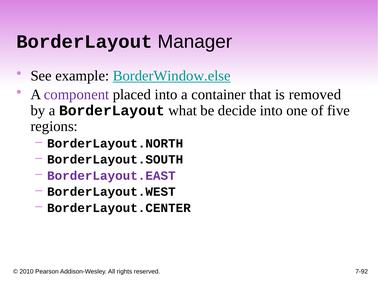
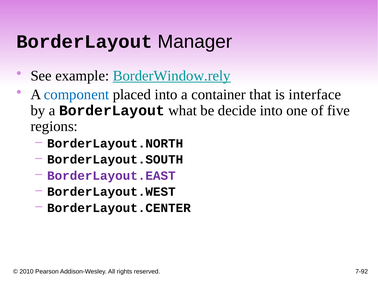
BorderWindow.else: BorderWindow.else -> BorderWindow.rely
component colour: purple -> blue
removed: removed -> interface
